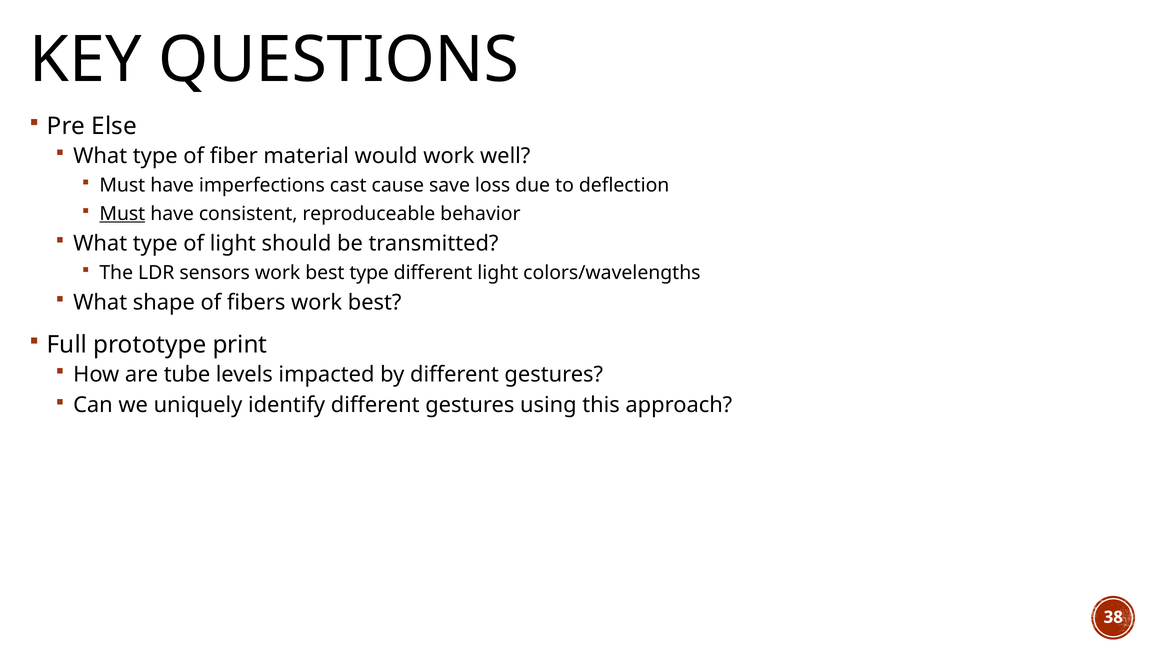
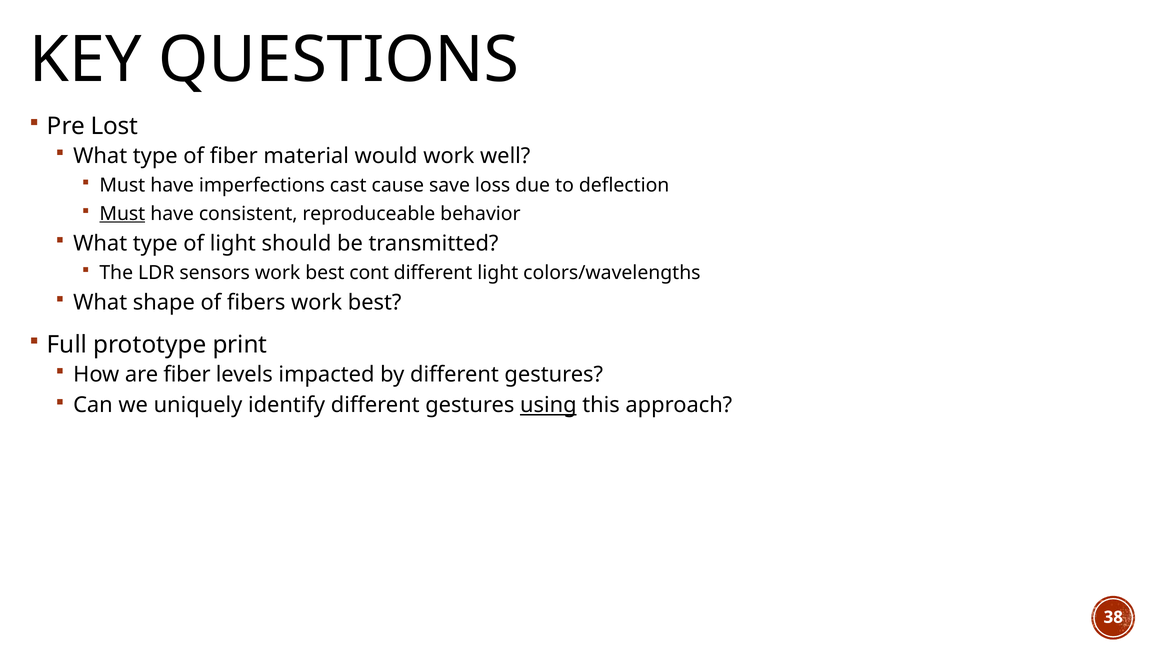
Else: Else -> Lost
best type: type -> cont
are tube: tube -> fiber
using underline: none -> present
